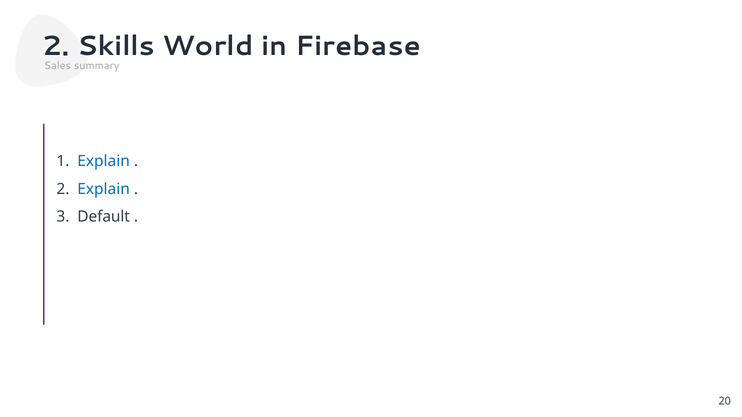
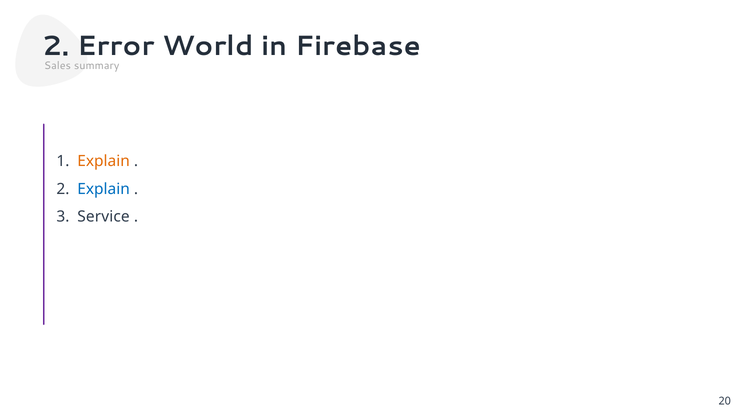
Skills: Skills -> Error
Explain at (104, 161) colour: blue -> orange
Default: Default -> Service
